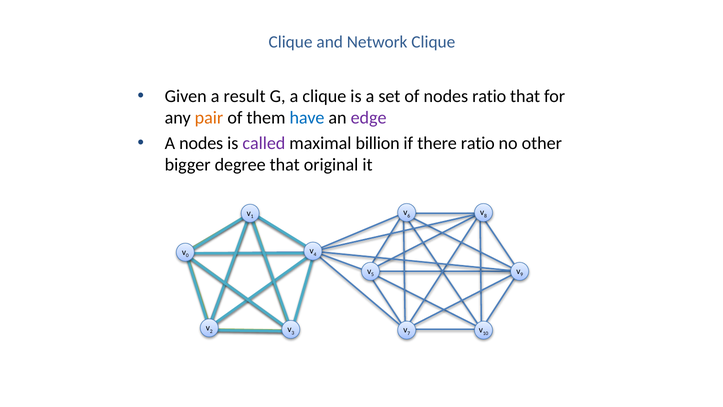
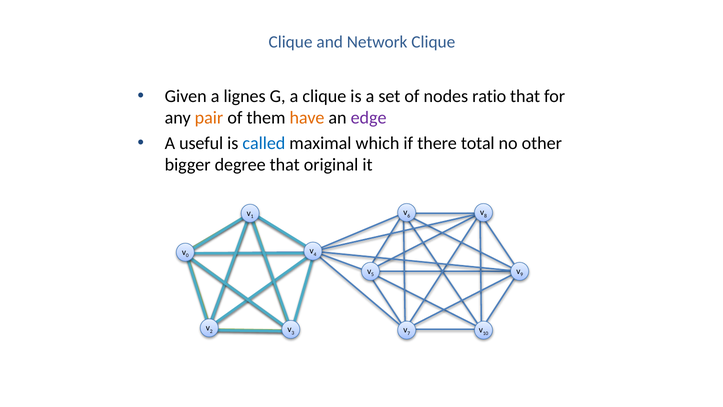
result: result -> lignes
have colour: blue -> orange
A nodes: nodes -> useful
called colour: purple -> blue
billion: billion -> which
there ratio: ratio -> total
